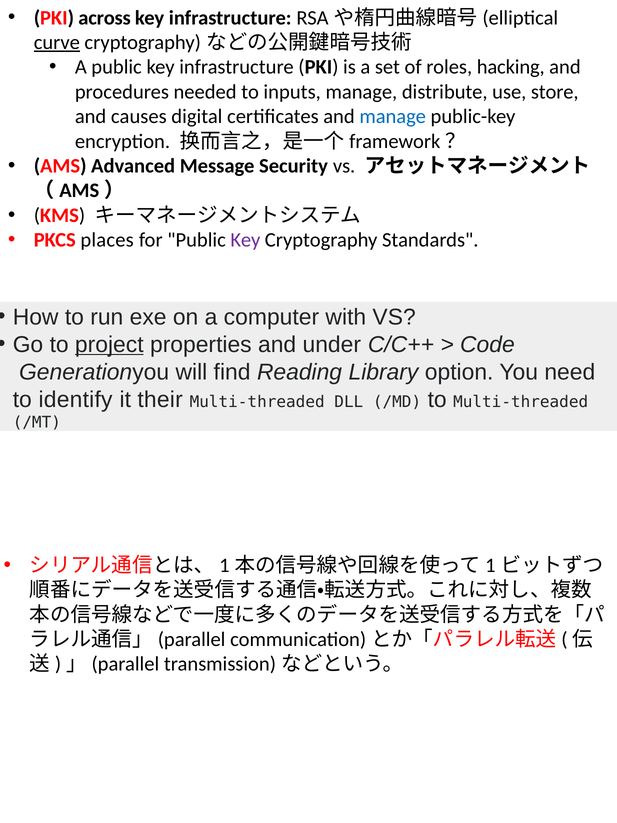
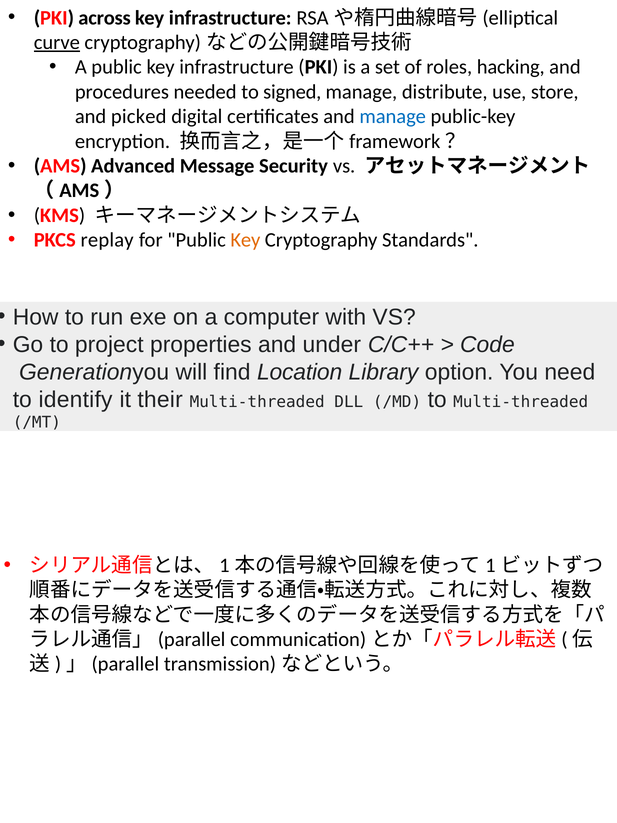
inputs: inputs -> signed
causes: causes -> picked
places: places -> replay
Key at (245, 240) colour: purple -> orange
project underline: present -> none
Reading: Reading -> Location
